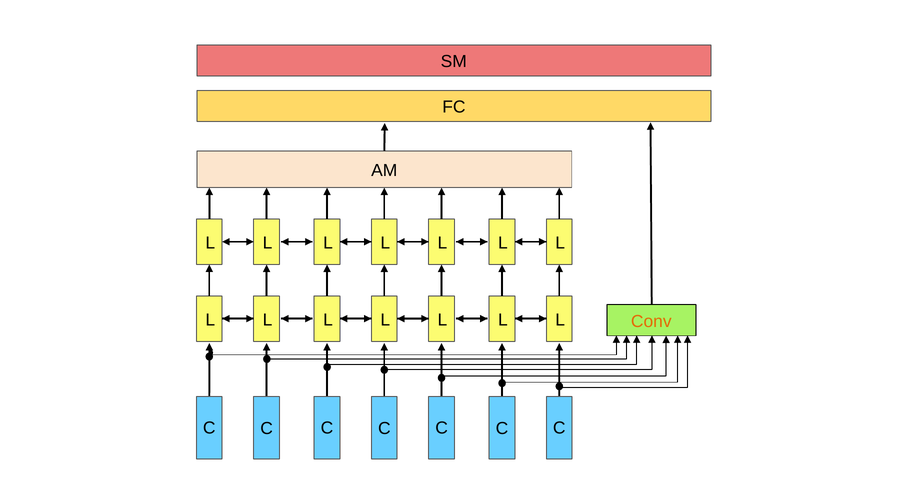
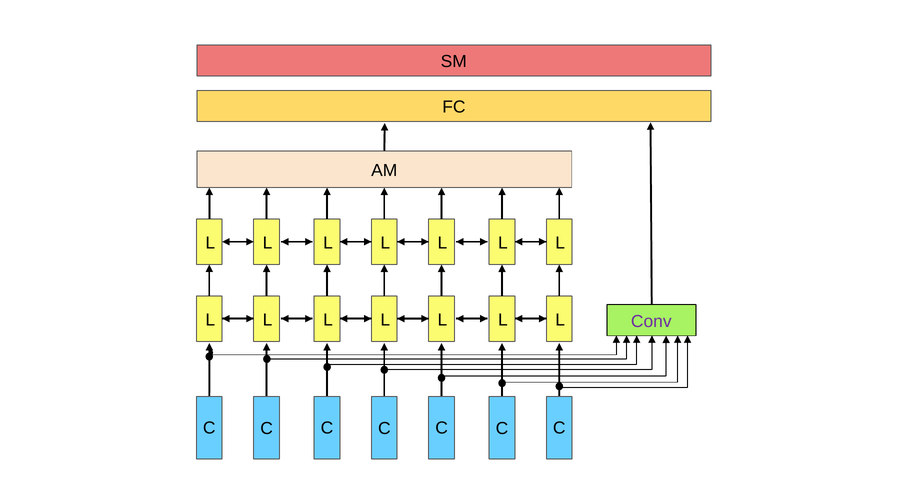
Conv colour: orange -> purple
